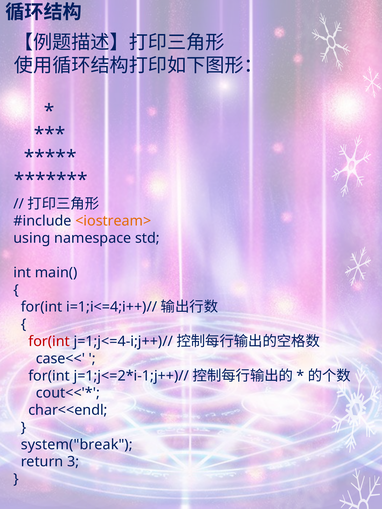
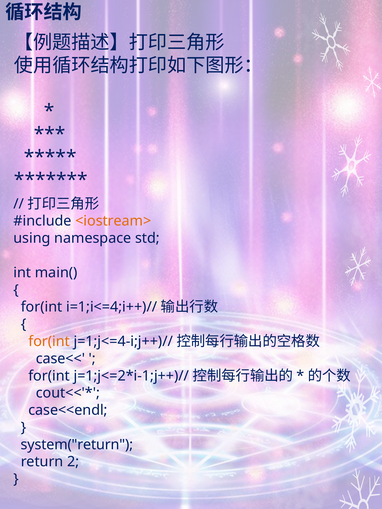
for(int at (49, 342) colour: red -> orange
char<<endl: char<<endl -> case<<endl
system("break: system("break -> system("return
3: 3 -> 2
